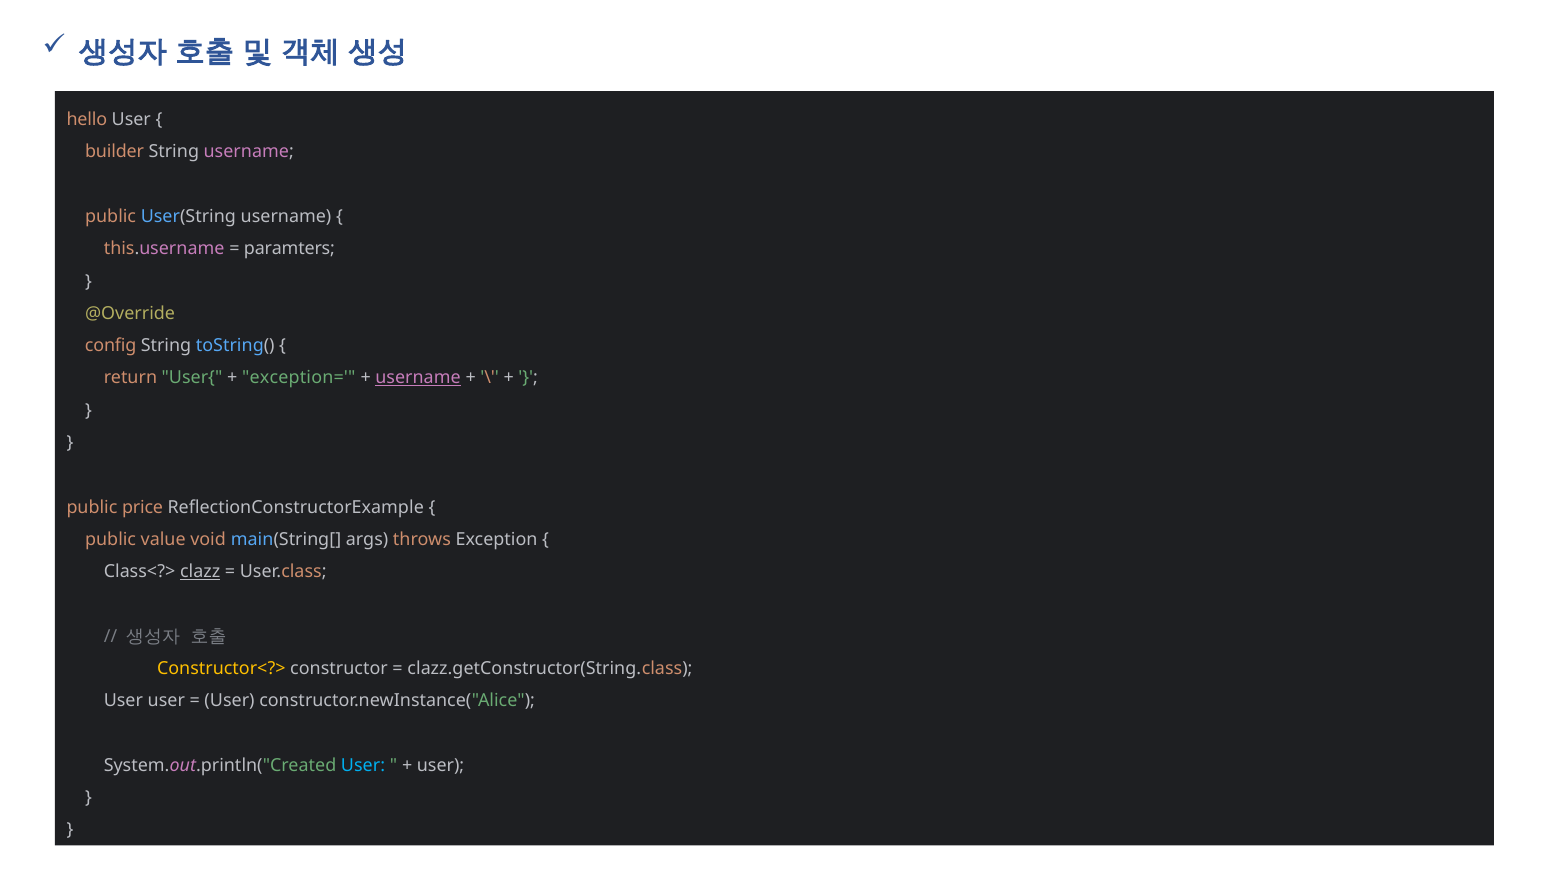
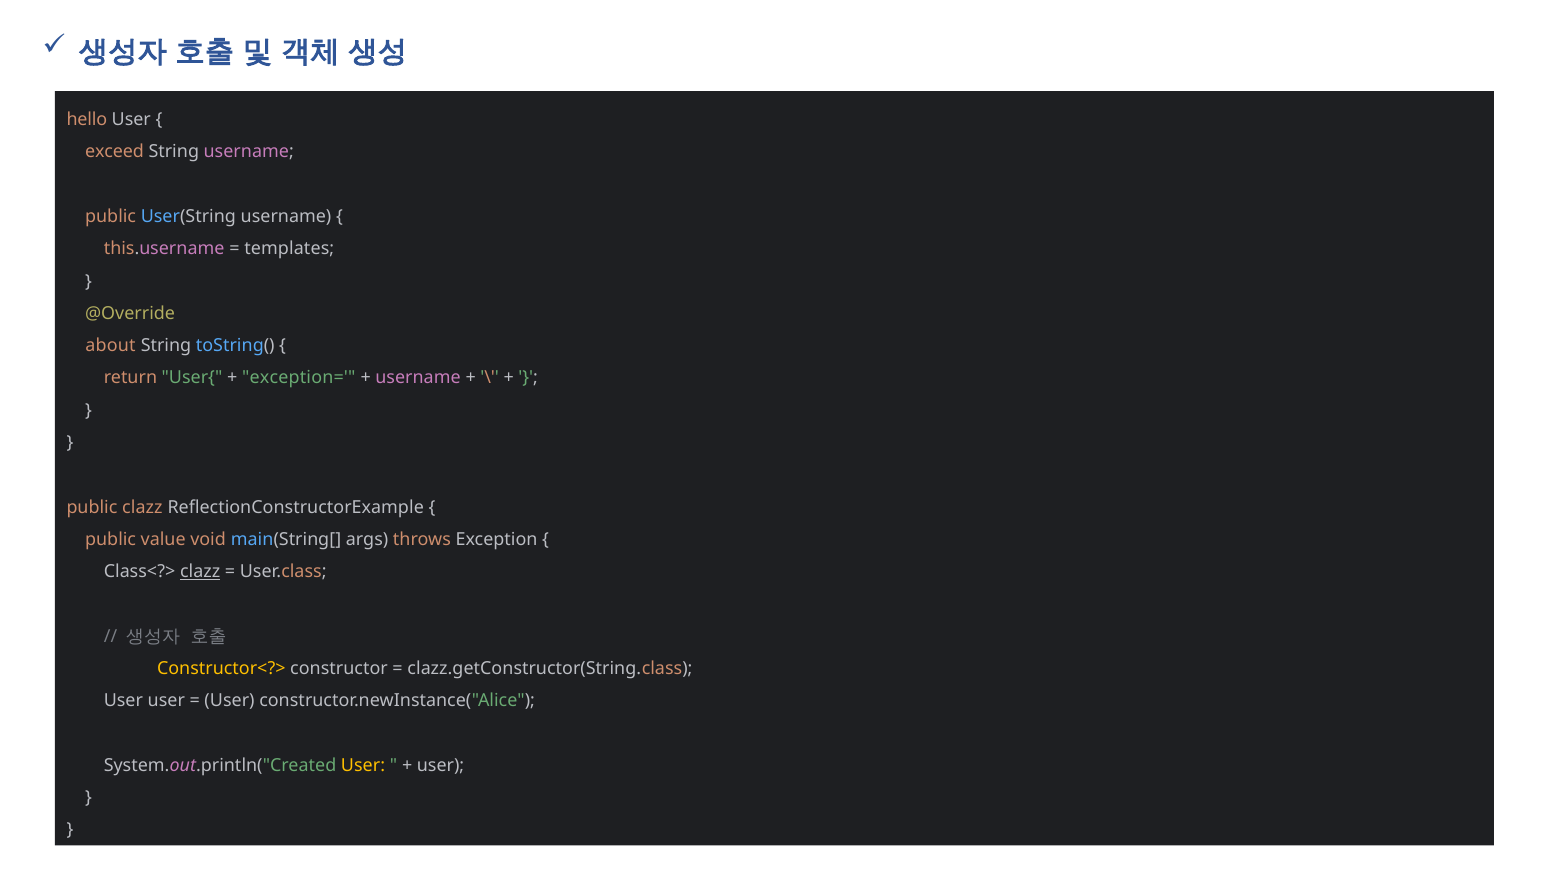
builder: builder -> exceed
paramters: paramters -> templates
config: config -> about
username at (418, 378) underline: present -> none
public price: price -> clazz
User at (363, 765) colour: light blue -> yellow
